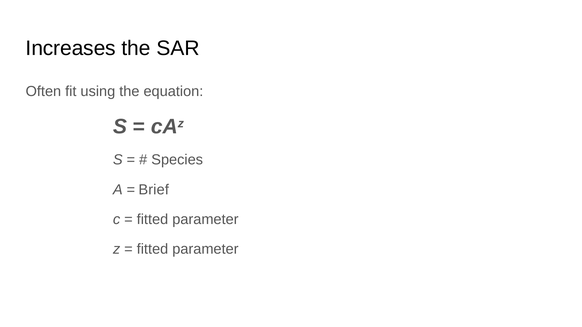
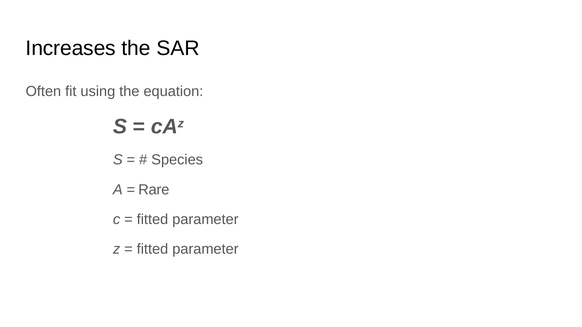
Brief: Brief -> Rare
